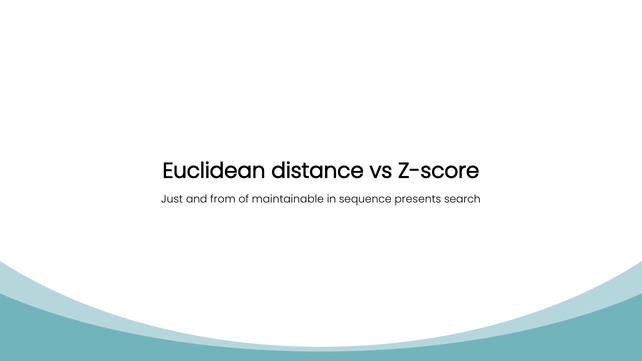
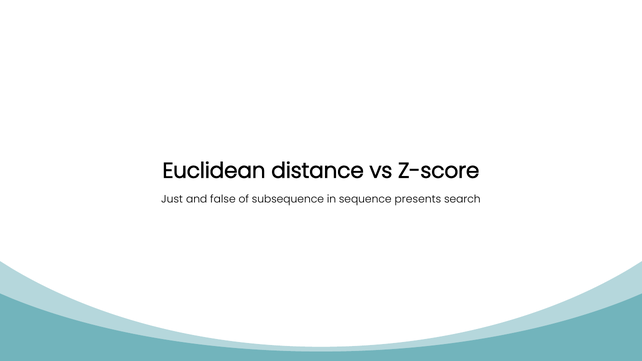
from: from -> false
maintainable: maintainable -> subsequence
